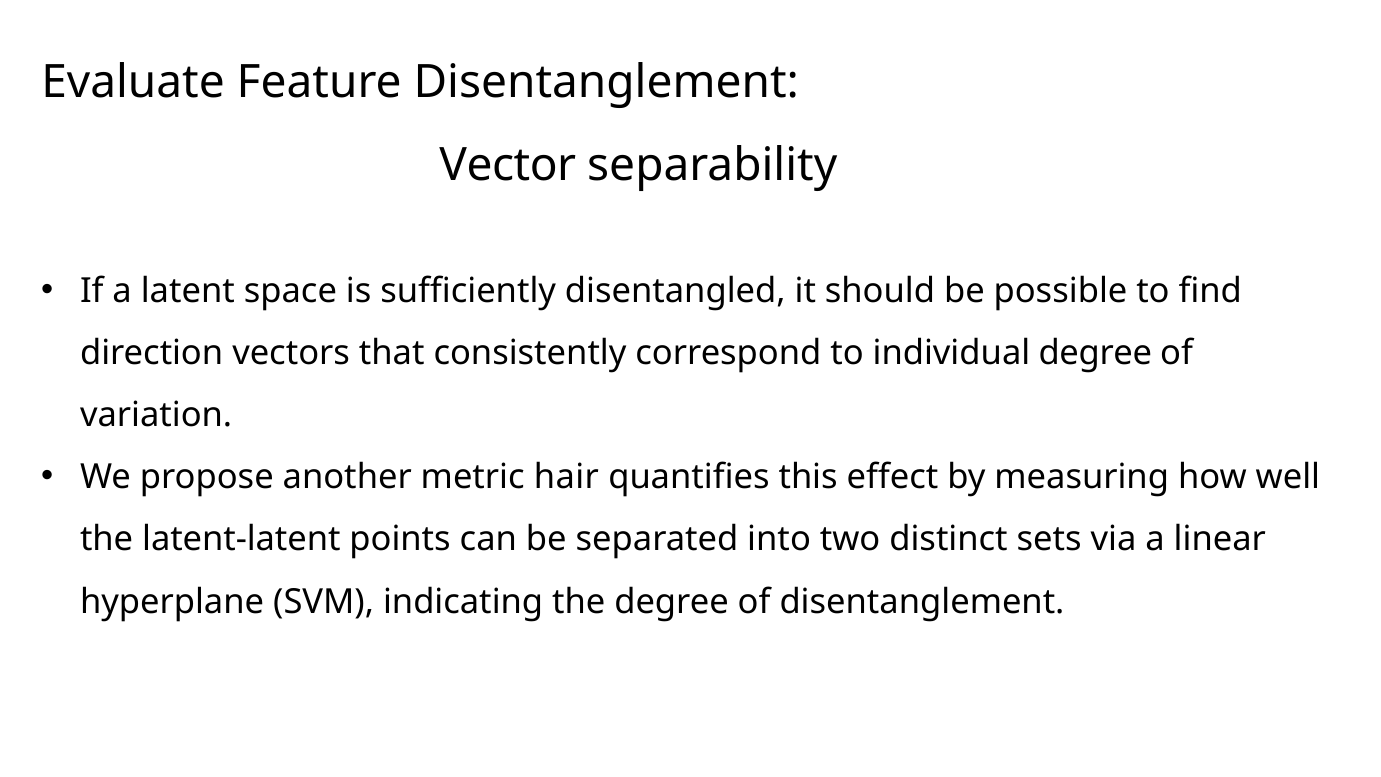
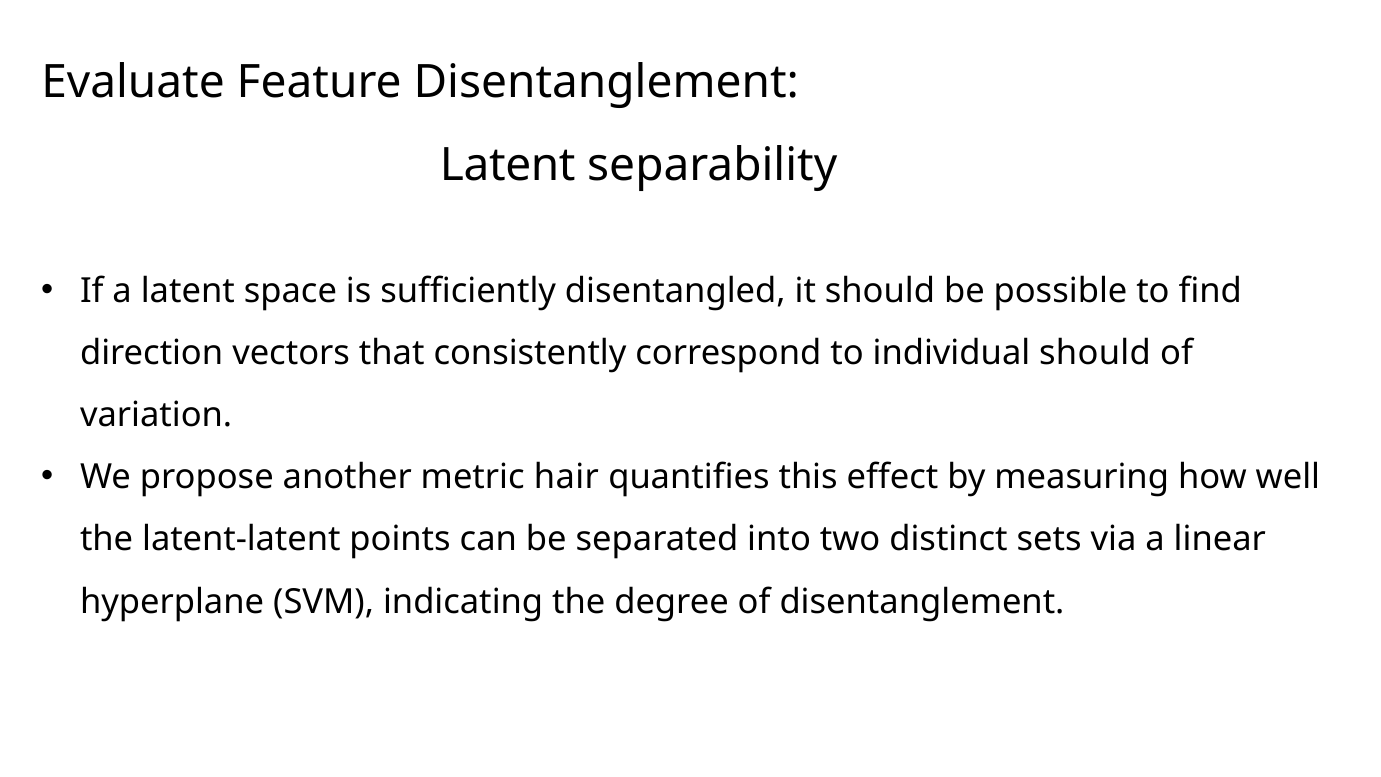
Vector at (508, 165): Vector -> Latent
individual degree: degree -> should
